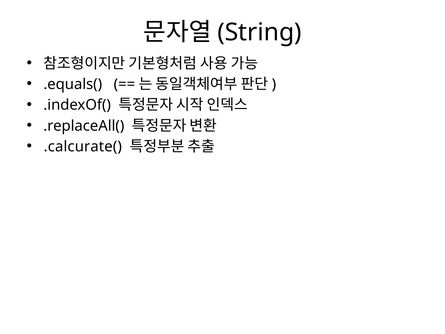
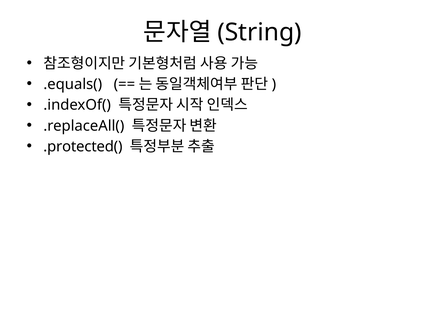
.calcurate(: .calcurate( -> .protected(
